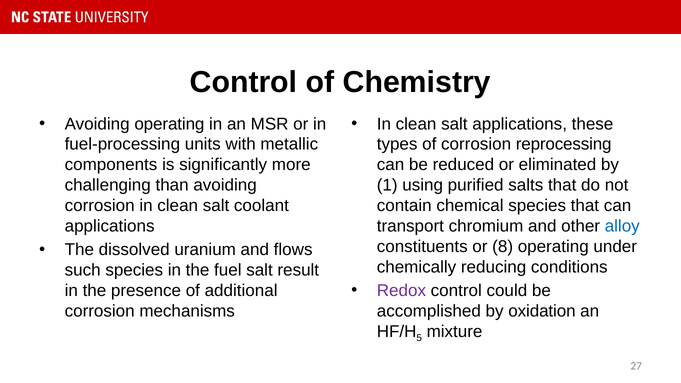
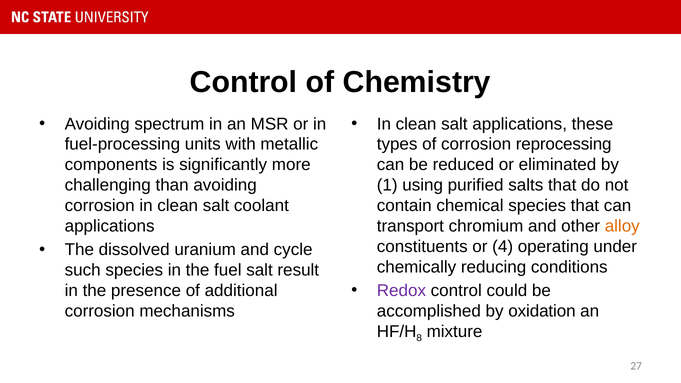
Avoiding operating: operating -> spectrum
alloy colour: blue -> orange
8: 8 -> 4
flows: flows -> cycle
5: 5 -> 8
